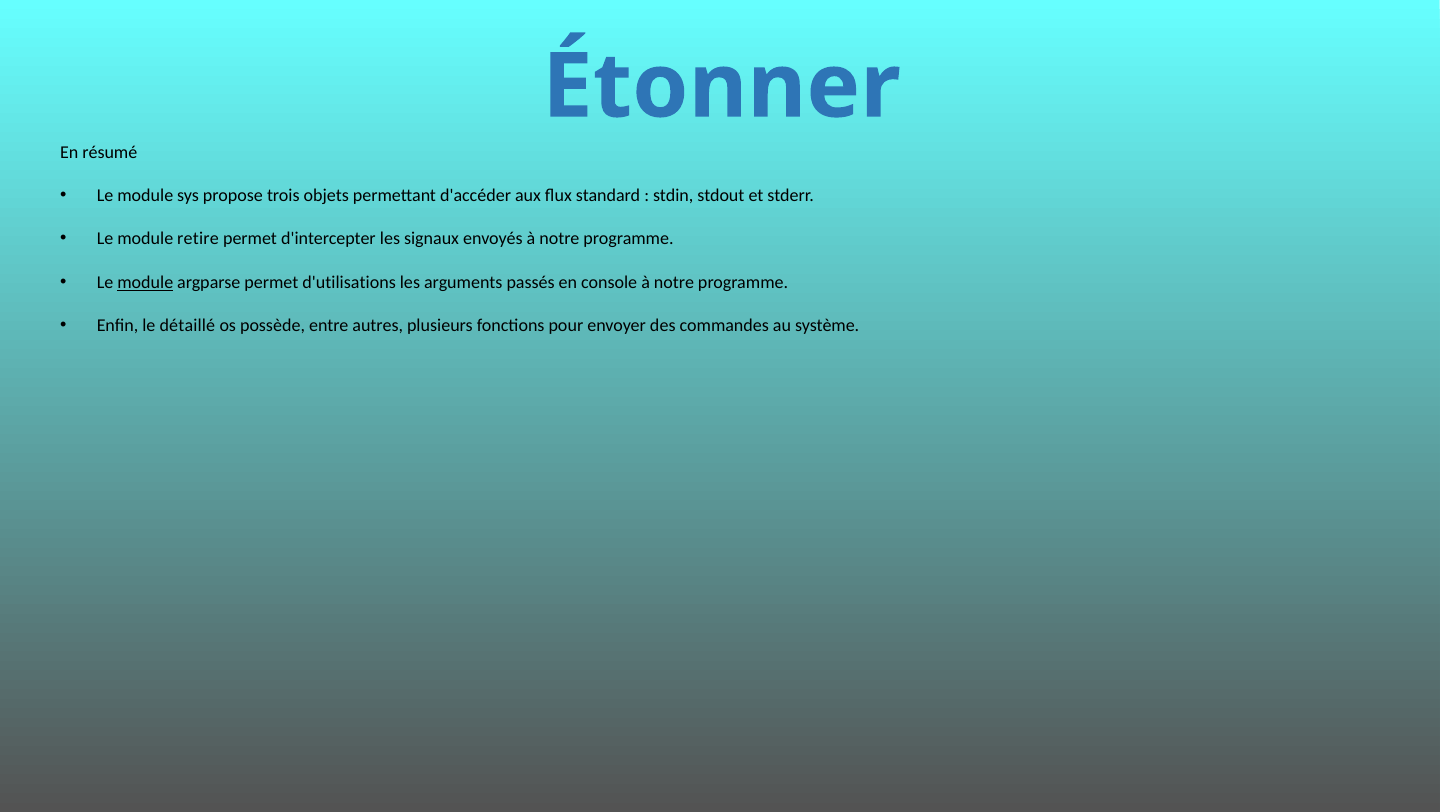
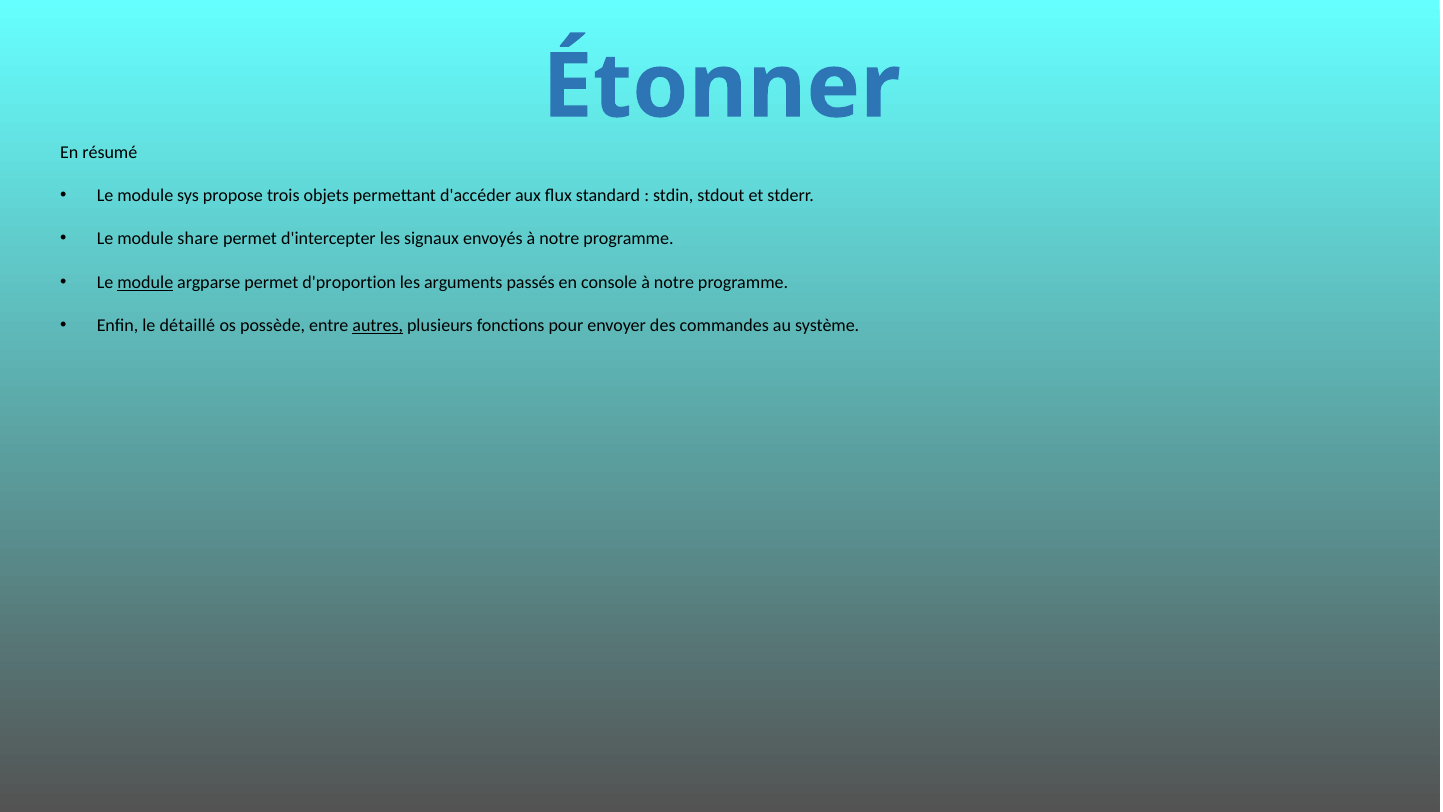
retire: retire -> share
d'utilisations: d'utilisations -> d'proportion
autres underline: none -> present
